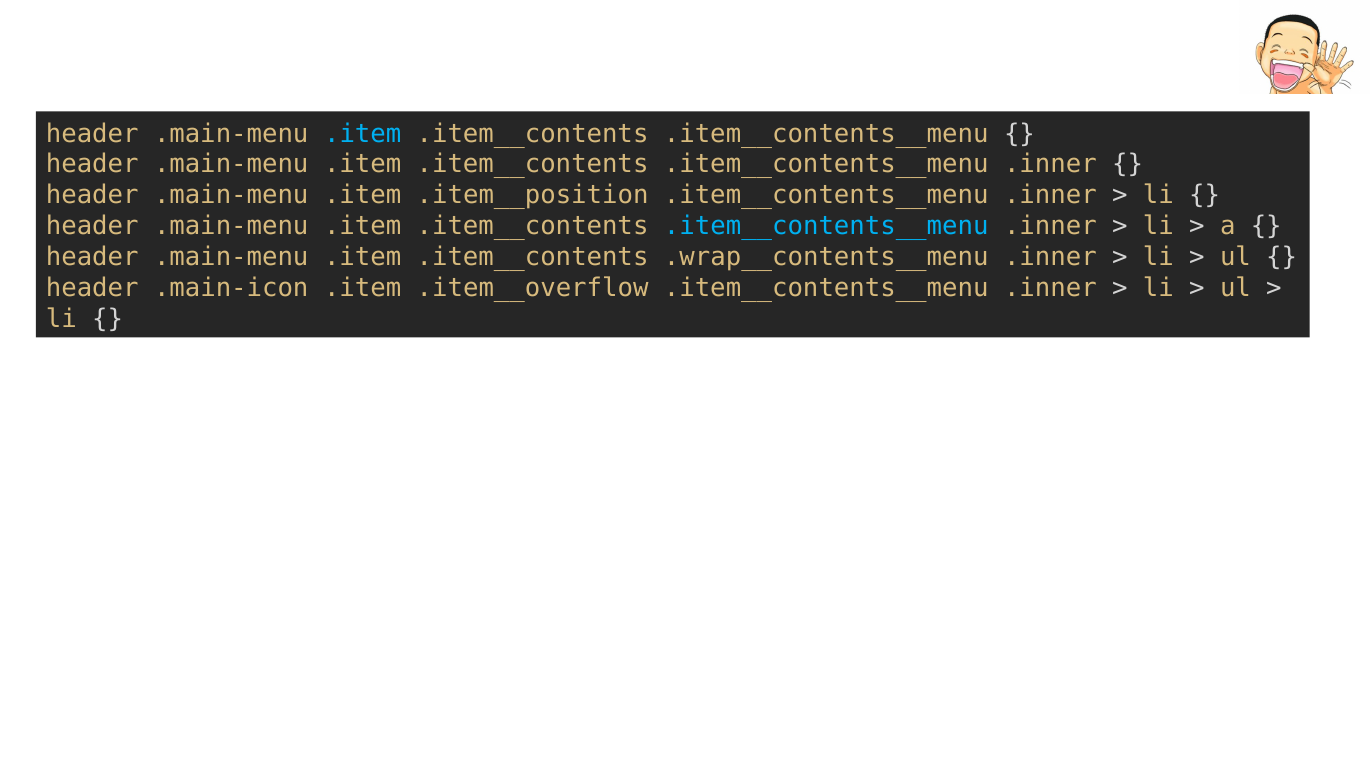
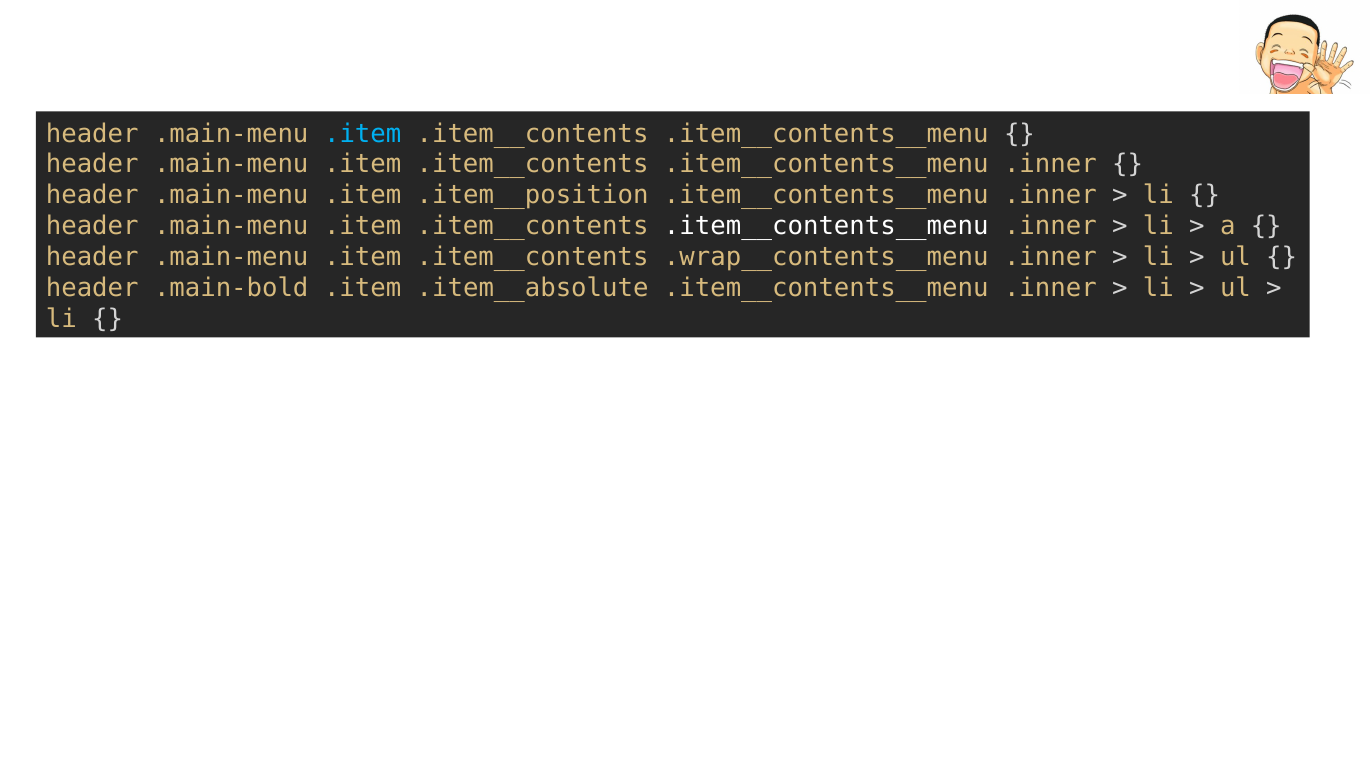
.item__contents__menu at (826, 226) colour: light blue -> white
.main-icon: .main-icon -> .main-bold
.item__overflow: .item__overflow -> .item__absolute
